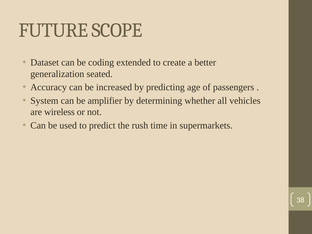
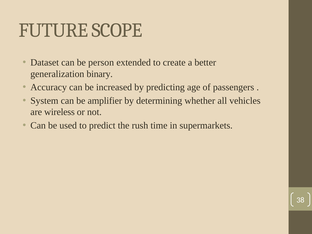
coding: coding -> person
seated: seated -> binary
